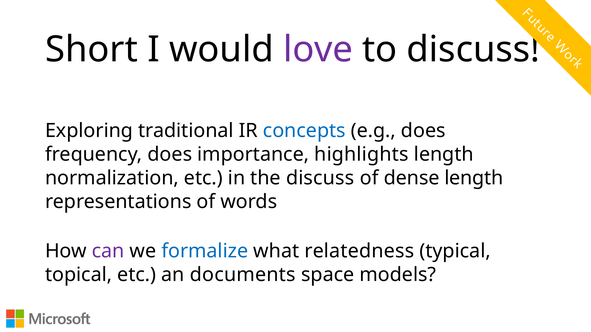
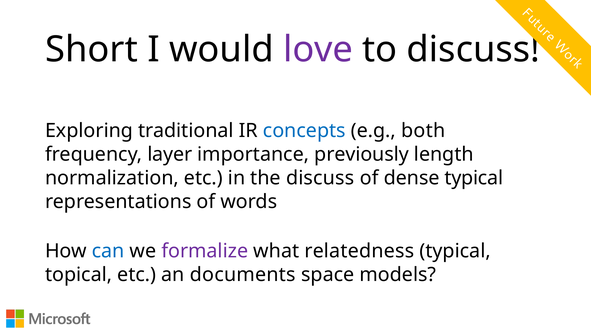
e.g does: does -> both
frequency does: does -> layer
highlights: highlights -> previously
dense length: length -> typical
can colour: purple -> blue
formalize colour: blue -> purple
